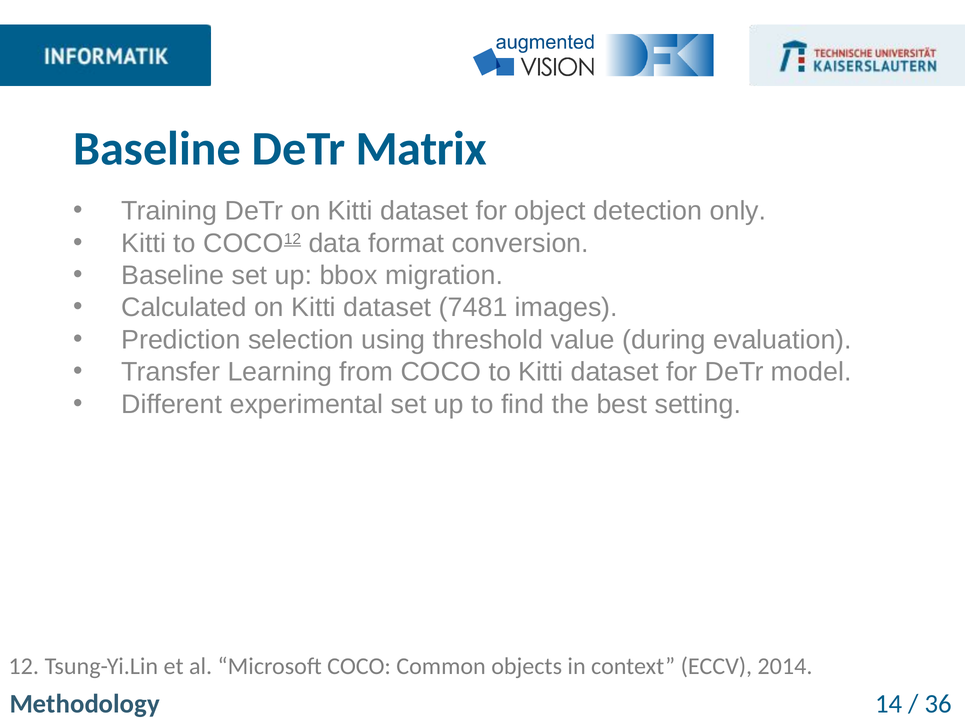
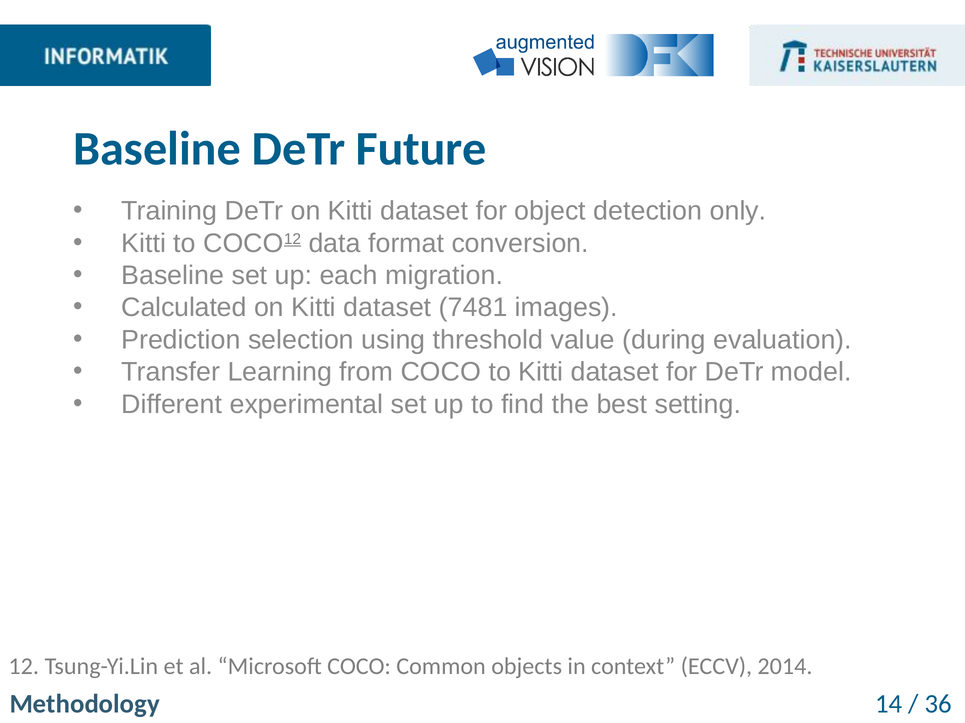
Matrix: Matrix -> Future
bbox: bbox -> each
